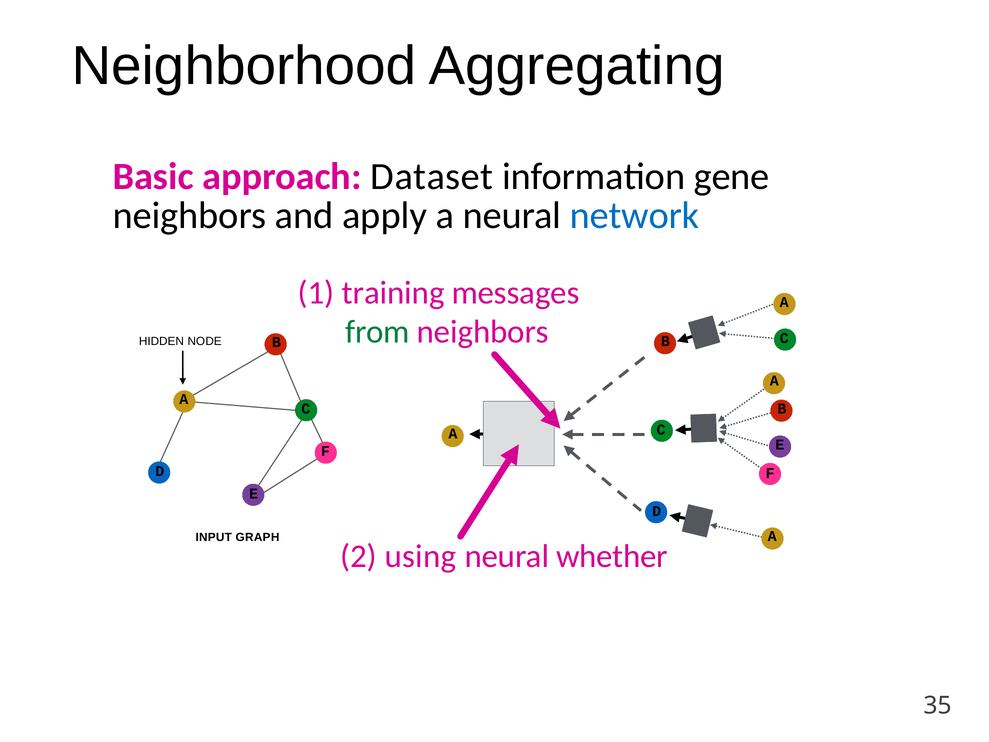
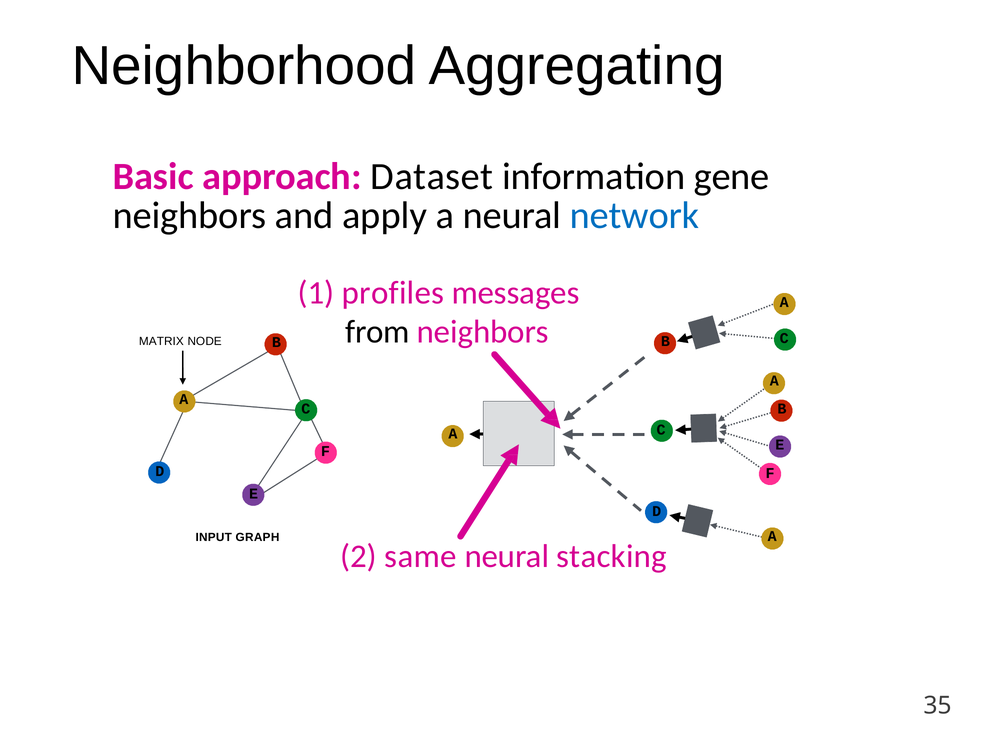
training: training -> profiles
from colour: green -> black
HIDDEN: HIDDEN -> MATRIX
using: using -> same
whether: whether -> stacking
